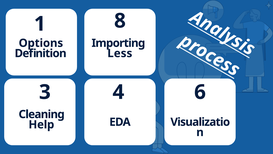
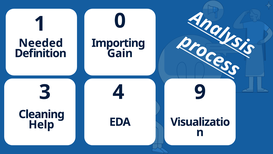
8: 8 -> 0
Options: Options -> Needed
Less: Less -> Gain
6: 6 -> 9
